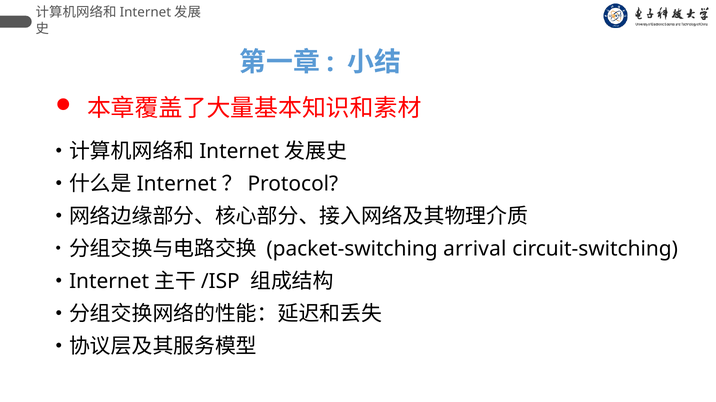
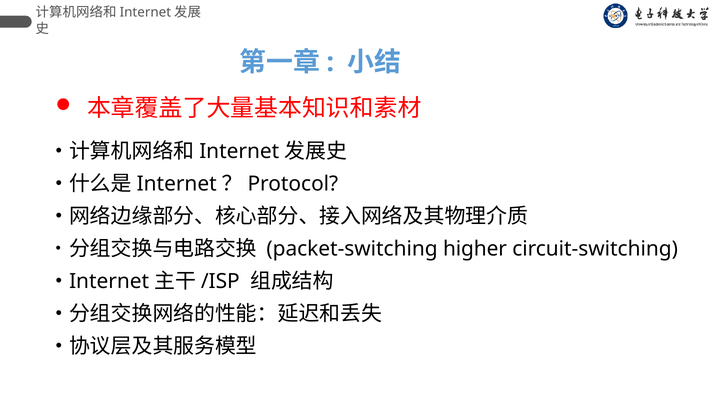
arrival: arrival -> higher
